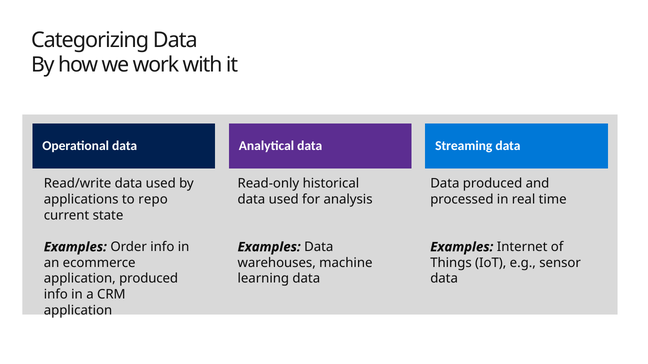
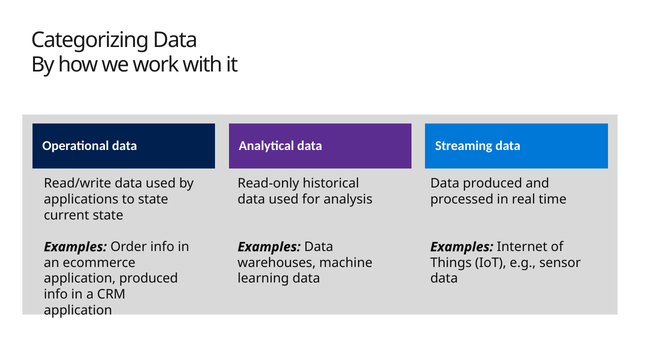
to repo: repo -> state
